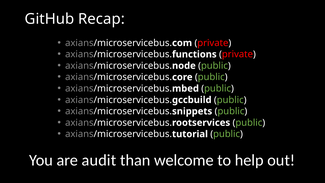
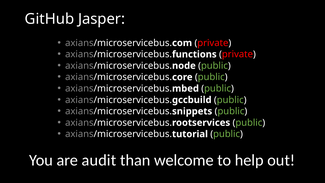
Recap: Recap -> Jasper
